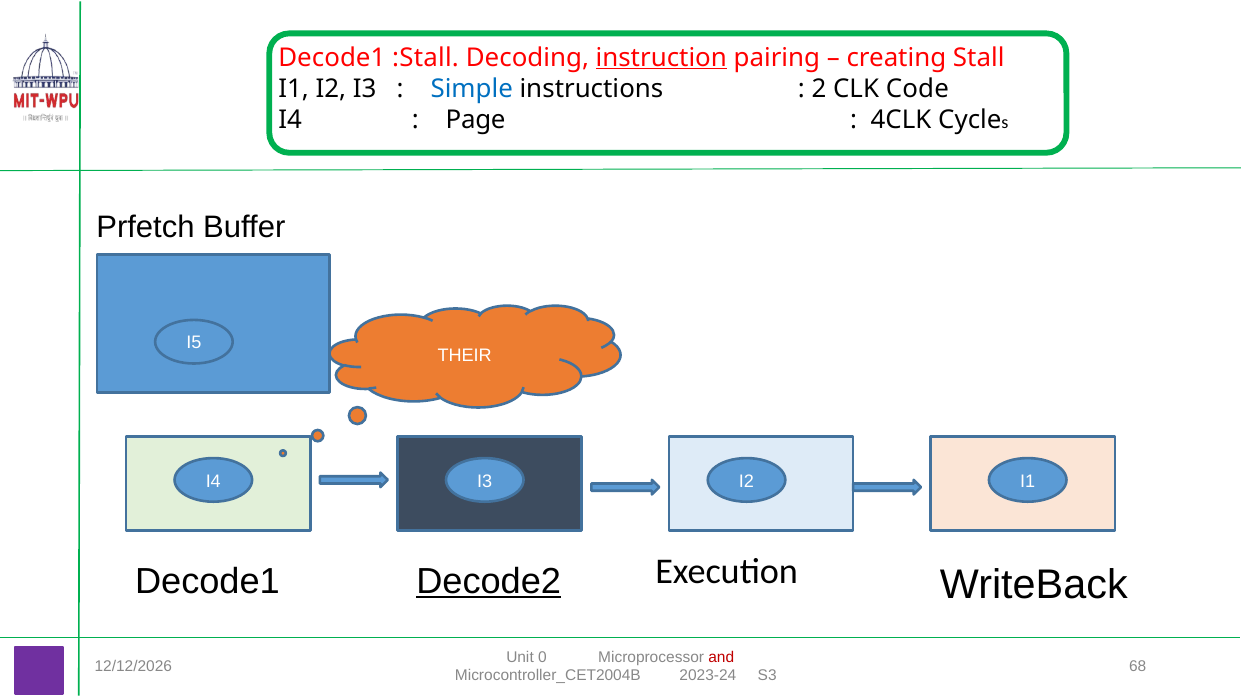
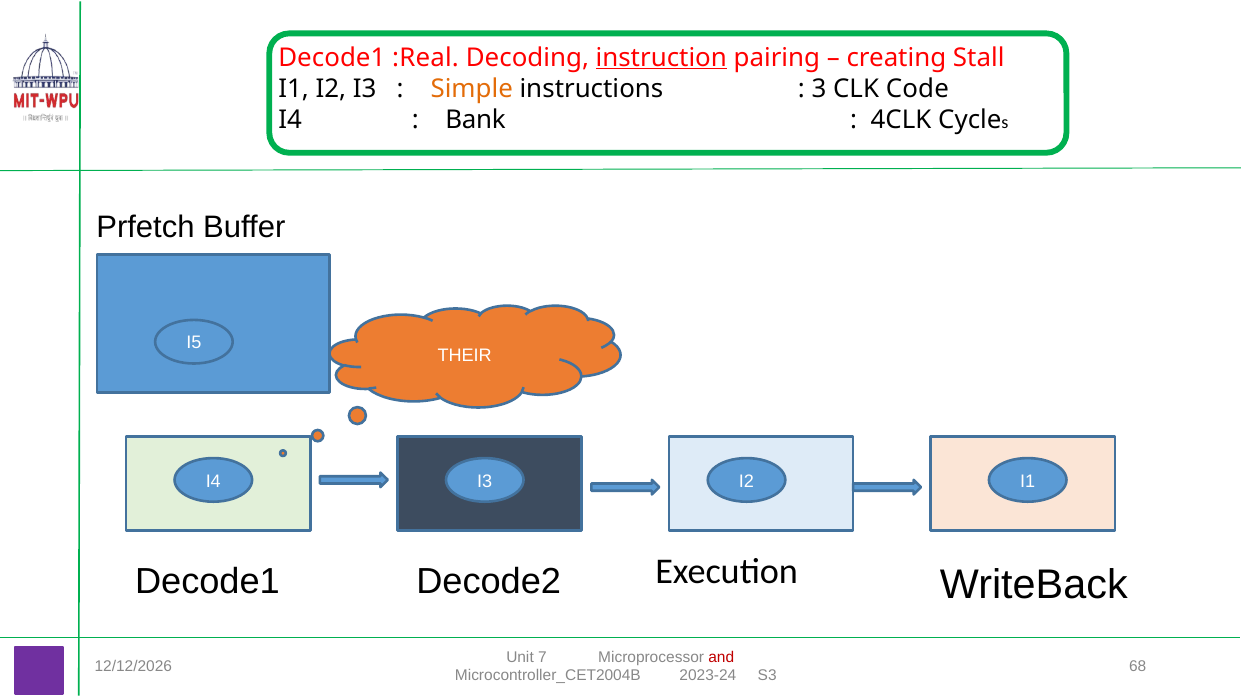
:Stall: :Stall -> :Real
Simple colour: blue -> orange
2: 2 -> 3
Page: Page -> Bank
Decode2 underline: present -> none
0: 0 -> 7
